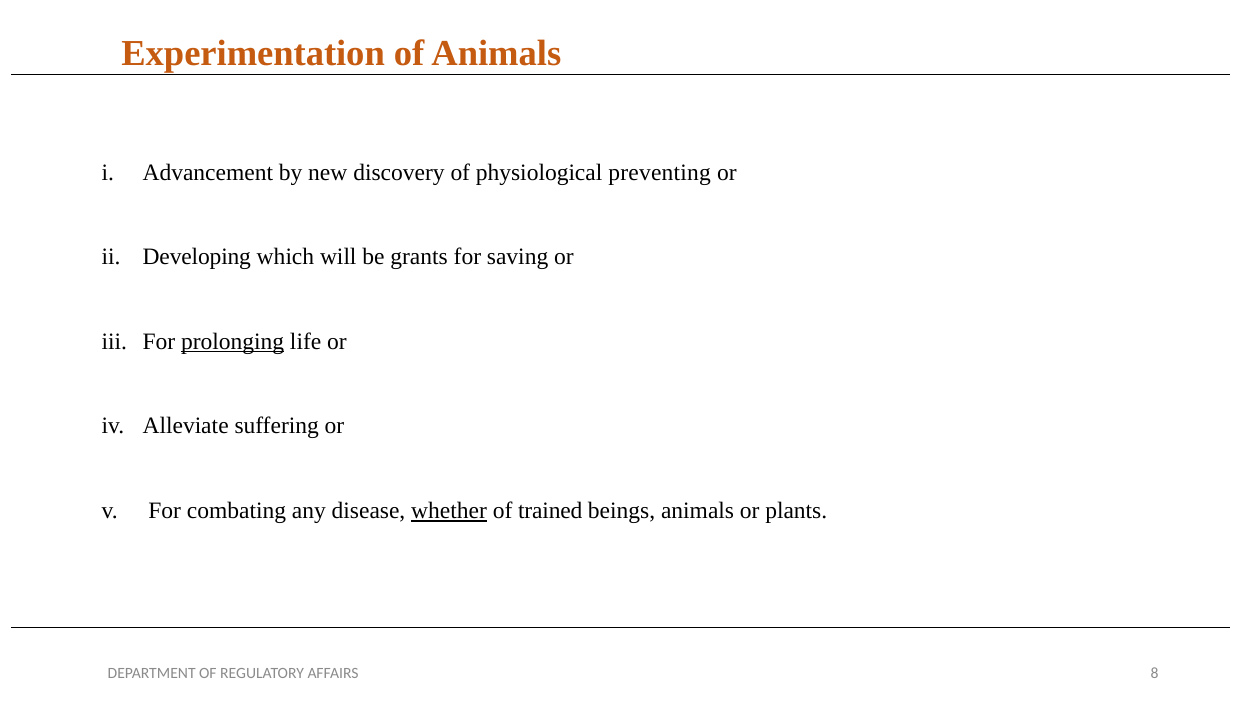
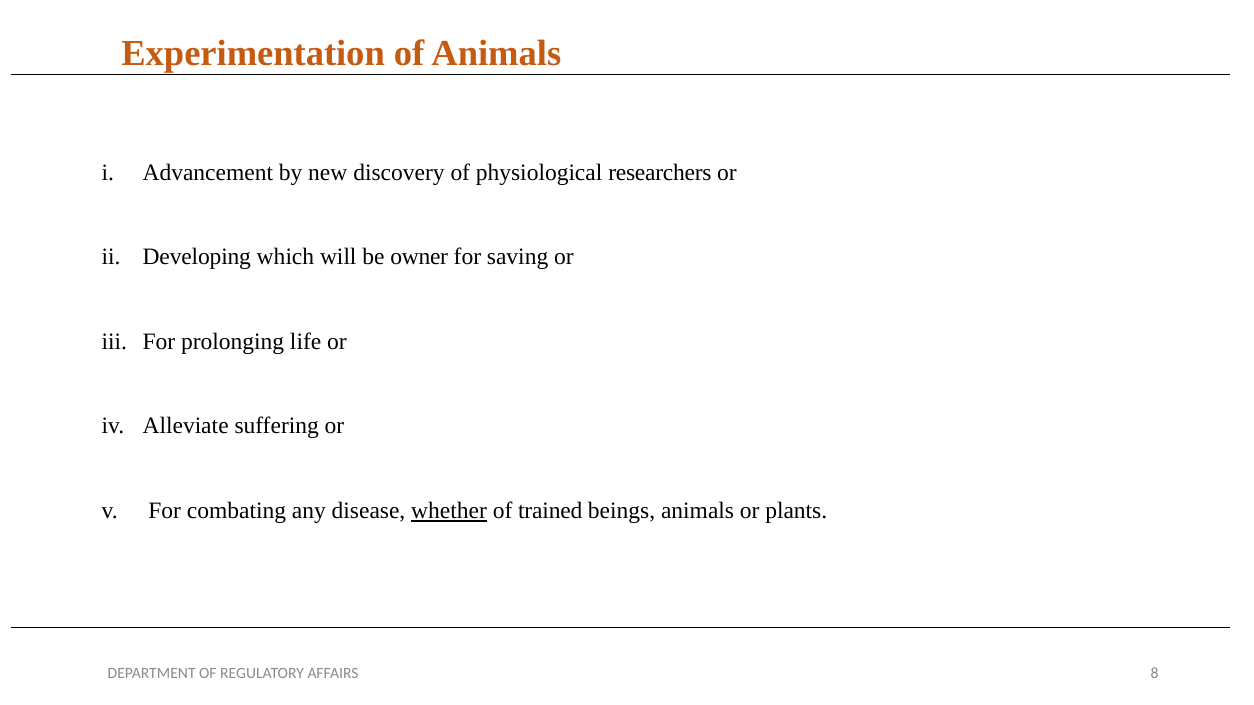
preventing: preventing -> researchers
grants: grants -> owner
prolonging underline: present -> none
